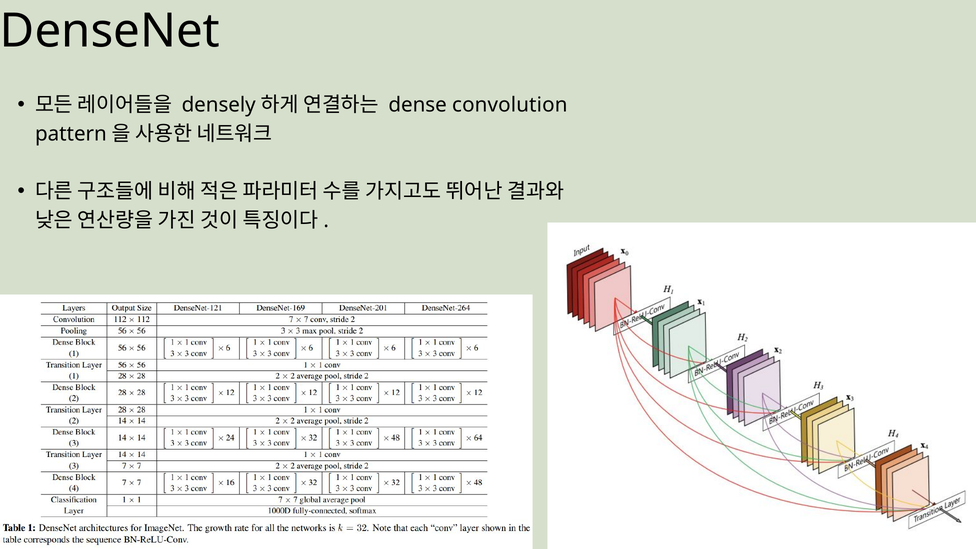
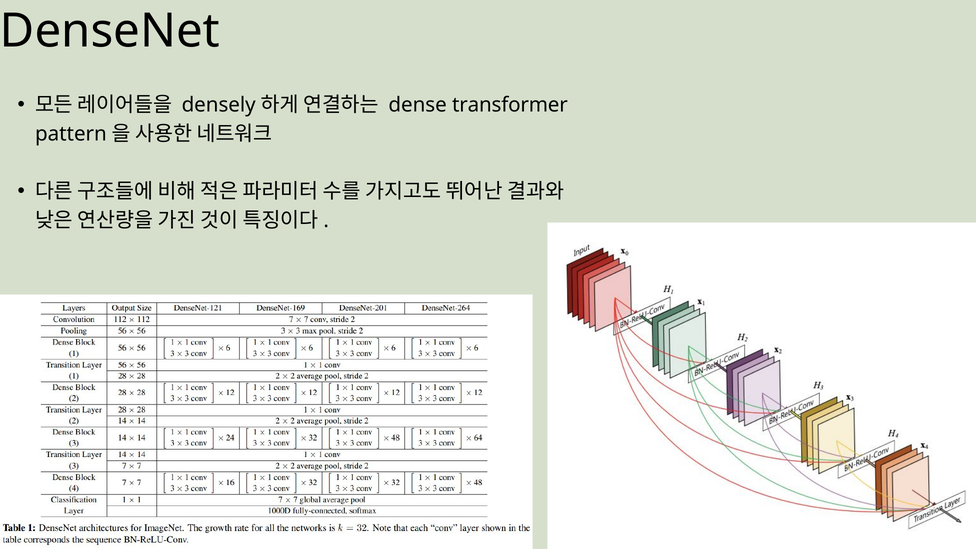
convolution: convolution -> transformer
